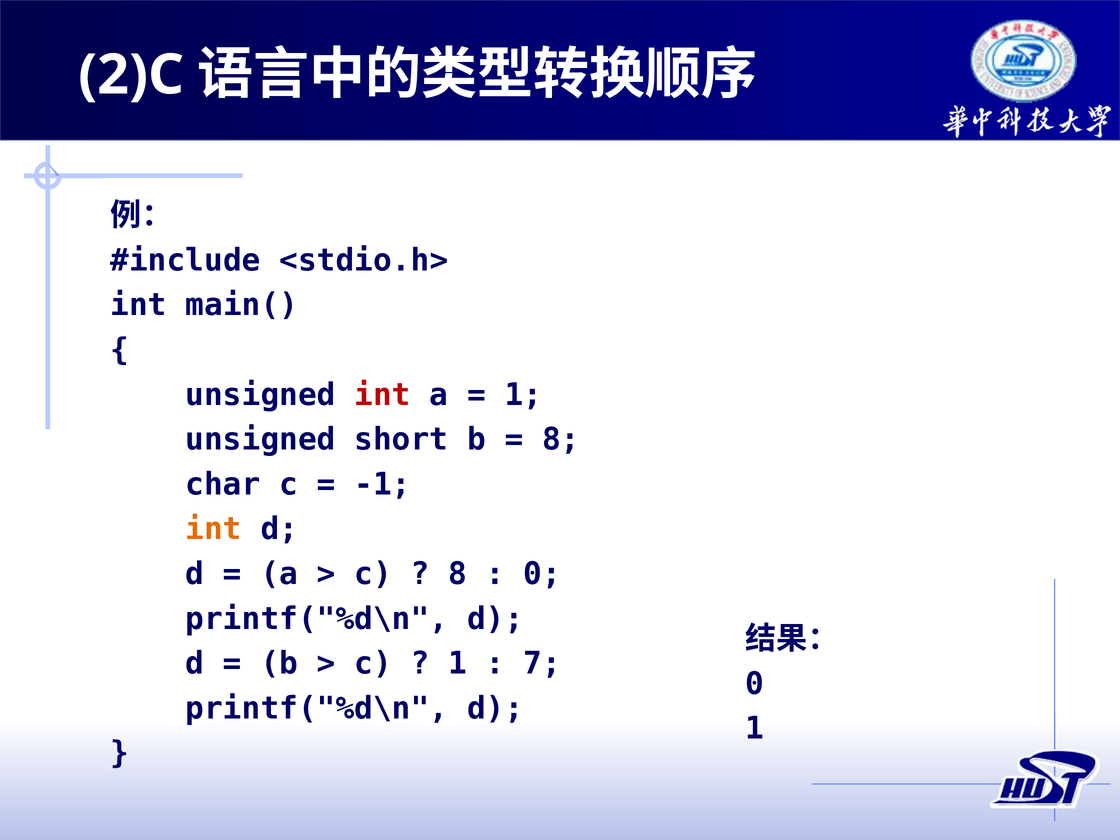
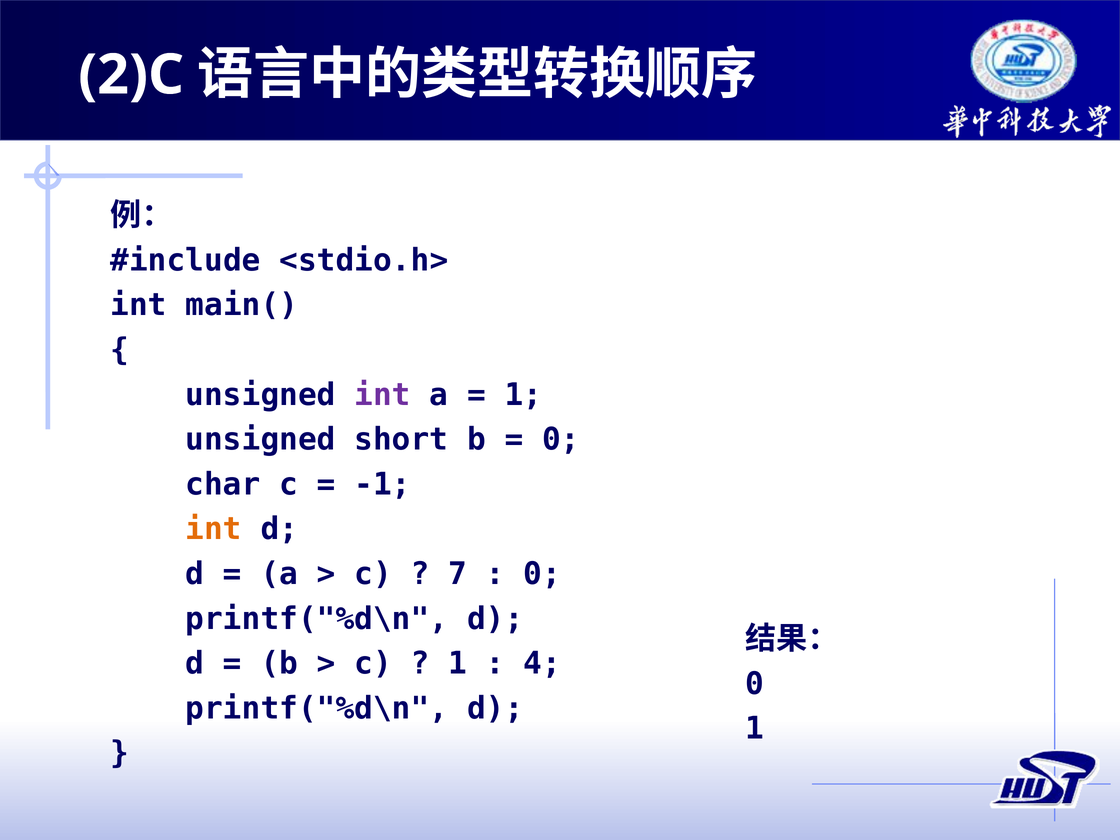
int at (382, 395) colour: red -> purple
8 at (561, 440): 8 -> 0
8 at (458, 574): 8 -> 7
7: 7 -> 4
